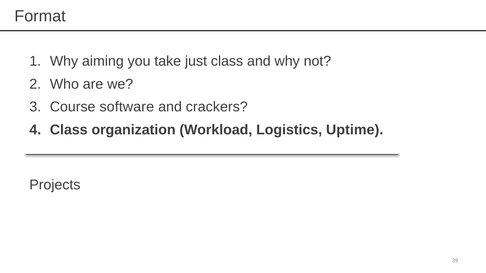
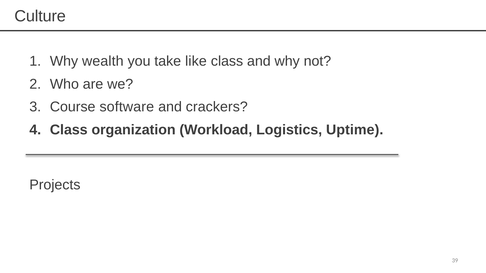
Format: Format -> Culture
aiming: aiming -> wealth
just: just -> like
